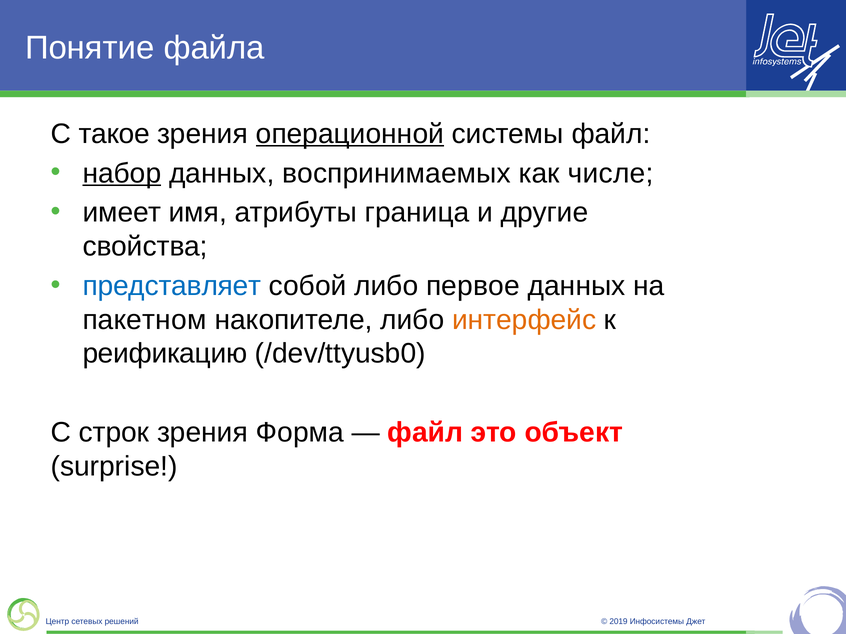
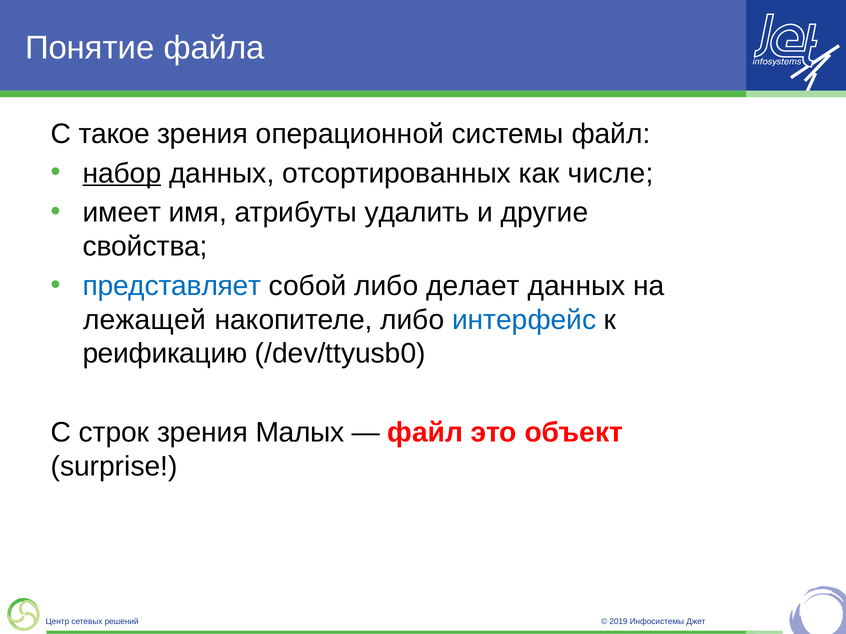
операционной underline: present -> none
воспринимаемых: воспринимаемых -> отсортированных
граница: граница -> удалить
первое: первое -> делает
пакетном: пакетном -> лежащей
интерфейс colour: orange -> blue
Форма: Форма -> Малых
